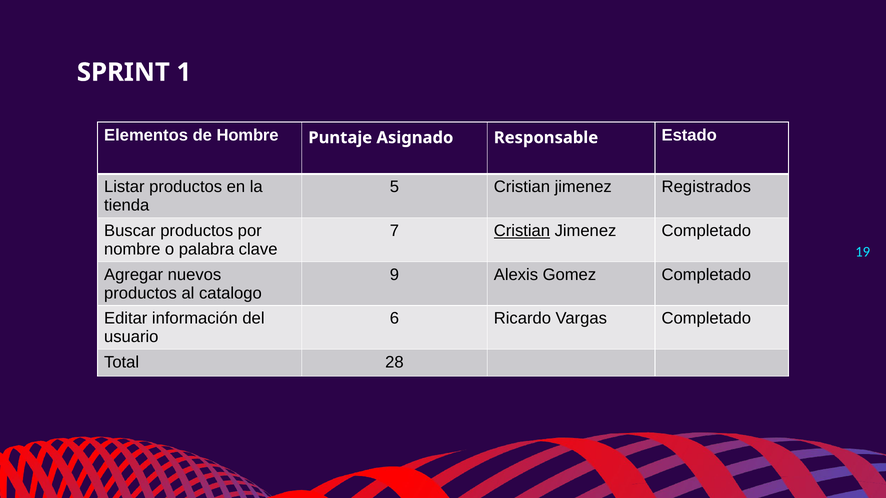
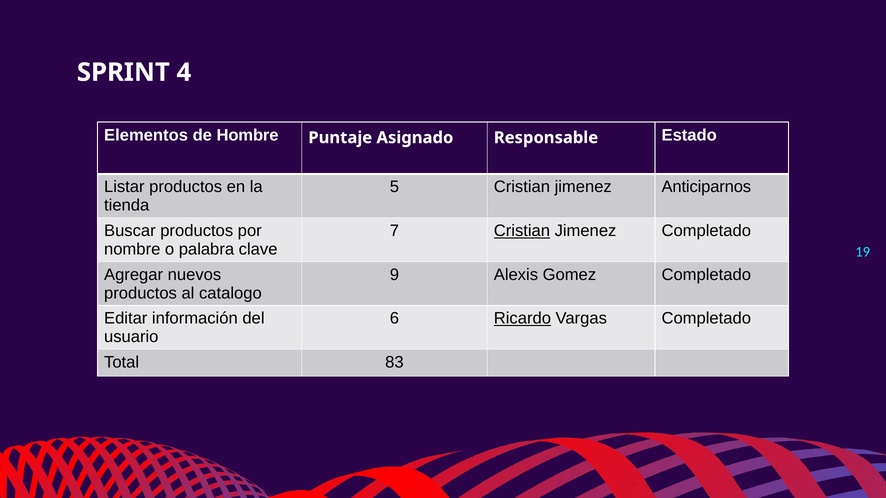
1: 1 -> 4
Registrados: Registrados -> Anticiparnos
Ricardo underline: none -> present
28: 28 -> 83
